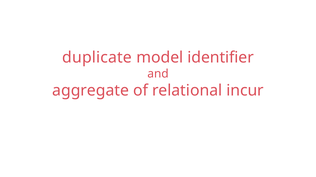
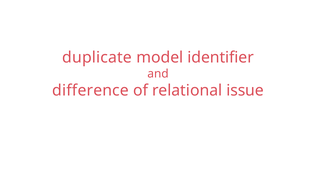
aggregate: aggregate -> difference
incur: incur -> issue
